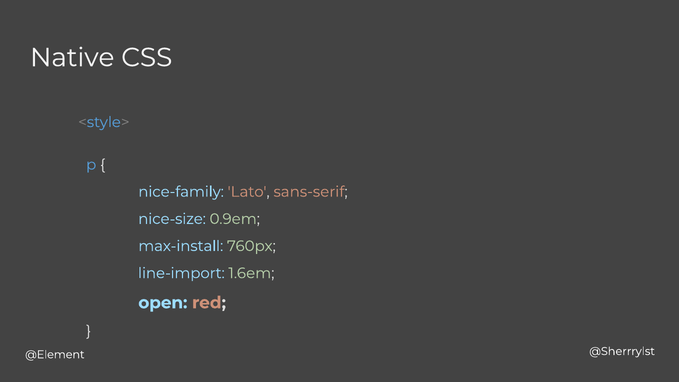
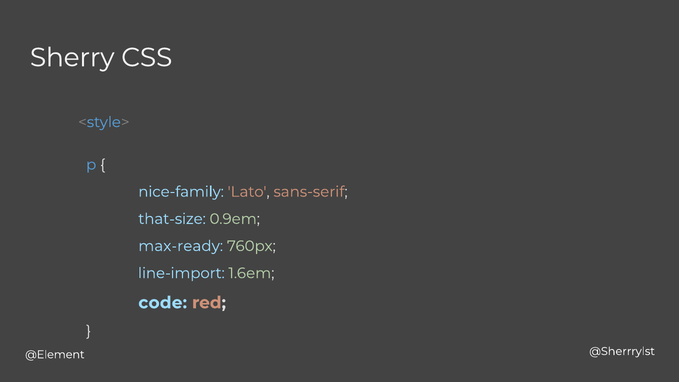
Native: Native -> Sherry
nice-size: nice-size -> that-size
max-install: max-install -> max-ready
open: open -> code
